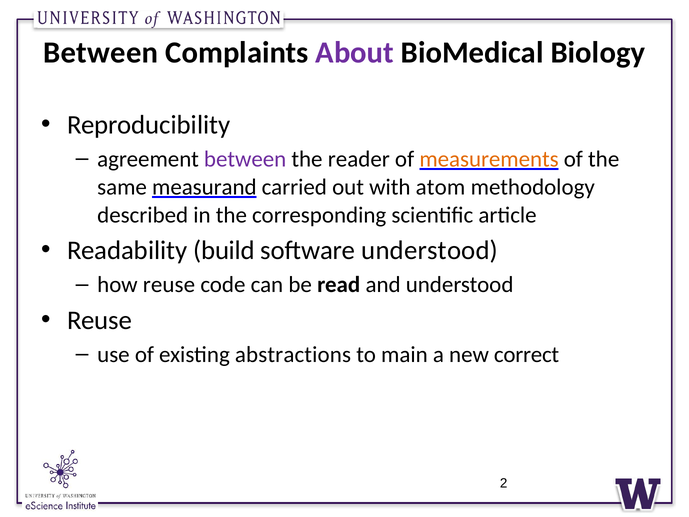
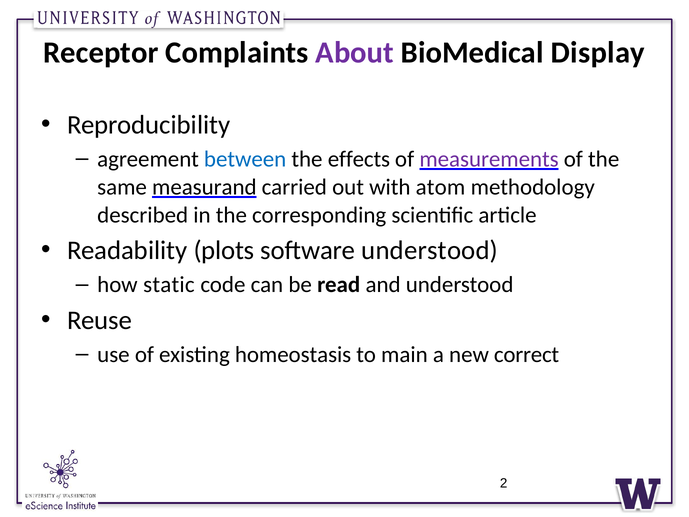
Between at (101, 53): Between -> Receptor
Biology: Biology -> Display
between at (245, 159) colour: purple -> blue
reader: reader -> effects
measurements colour: orange -> purple
build: build -> plots
how reuse: reuse -> static
abstractions: abstractions -> homeostasis
